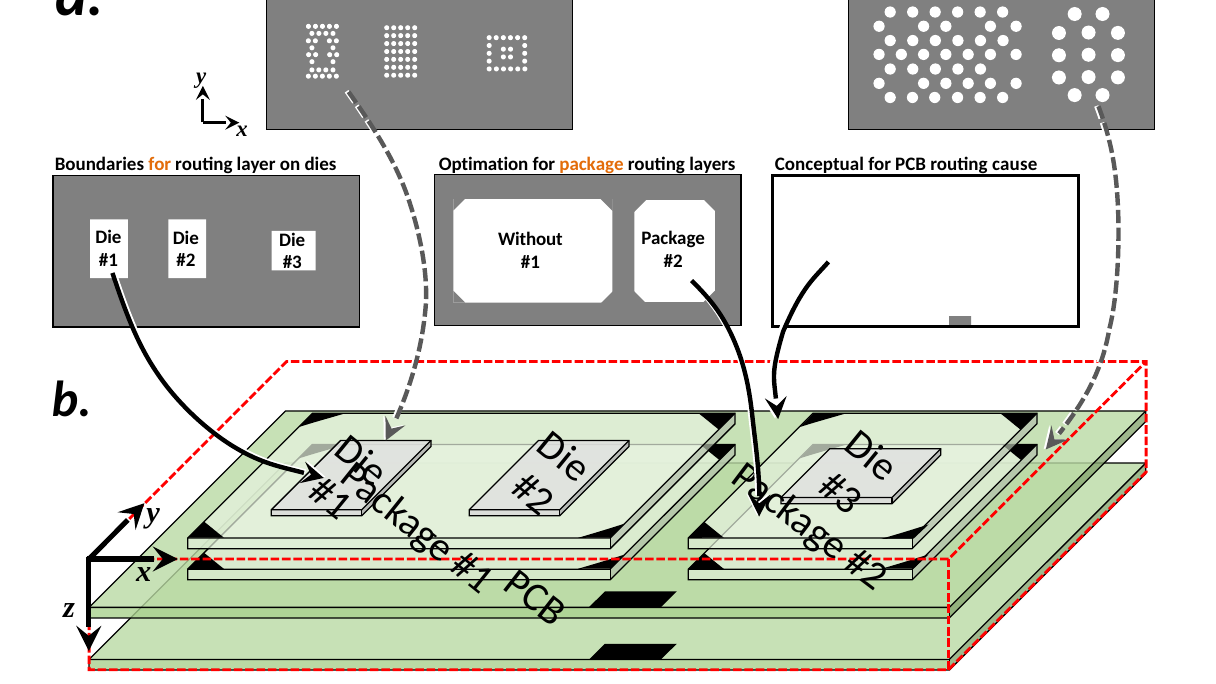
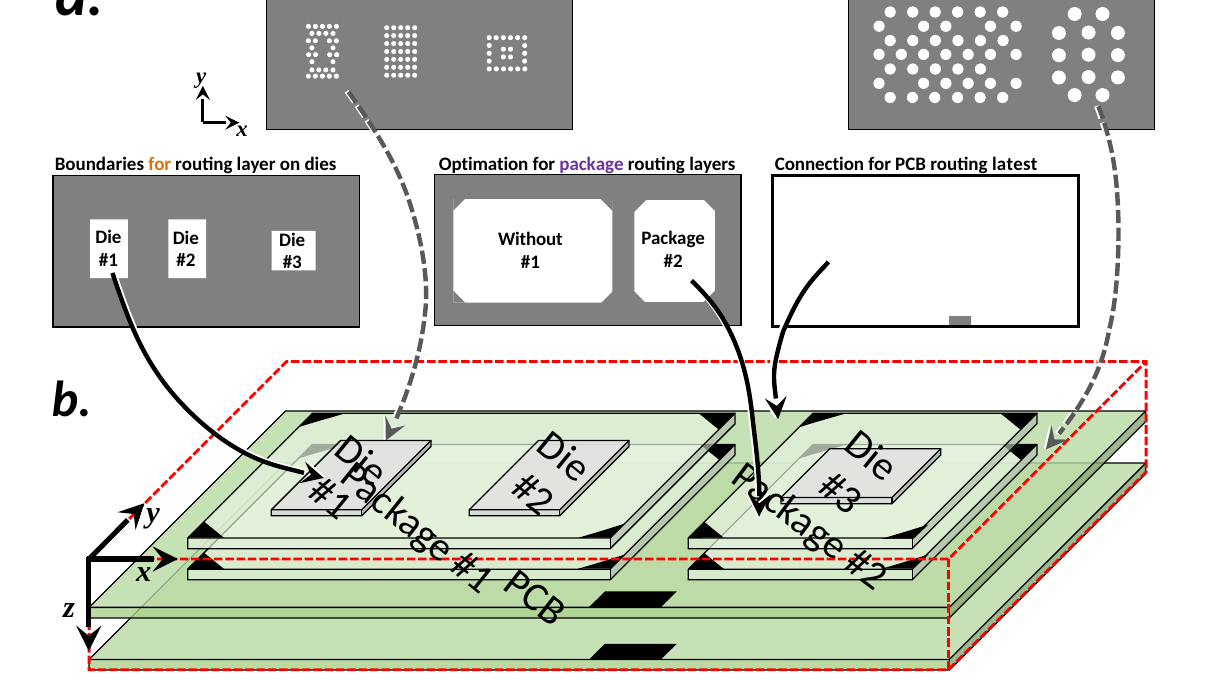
package at (591, 164) colour: orange -> purple
Conceptual: Conceptual -> Connection
cause: cause -> latest
